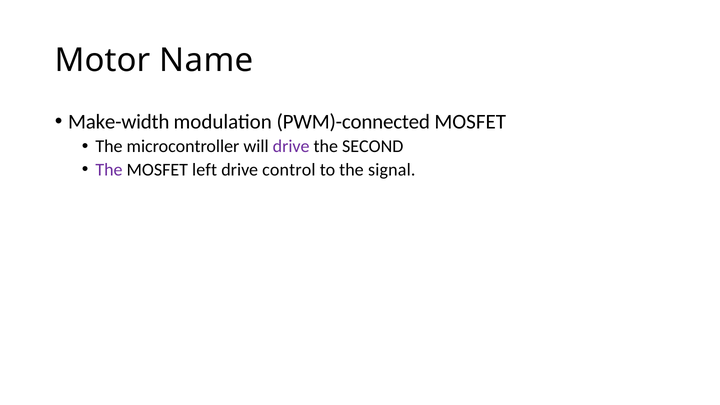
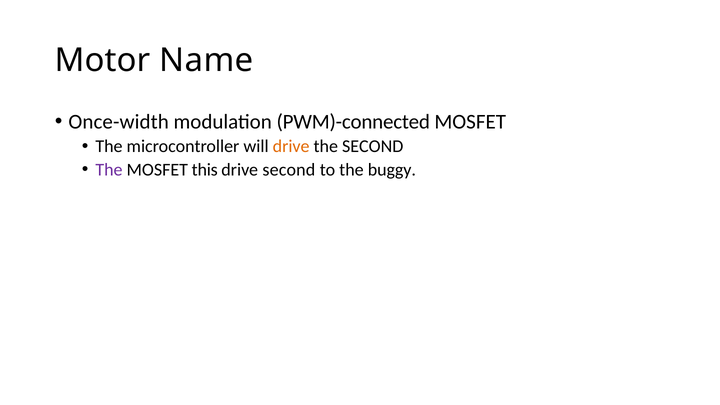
Make-width: Make-width -> Once-width
drive at (291, 147) colour: purple -> orange
left: left -> this
drive control: control -> second
signal: signal -> buggy
